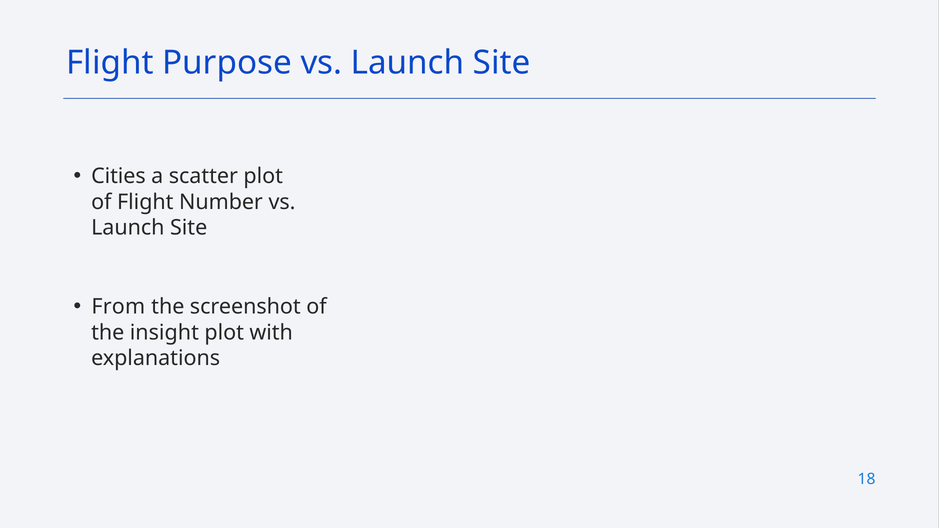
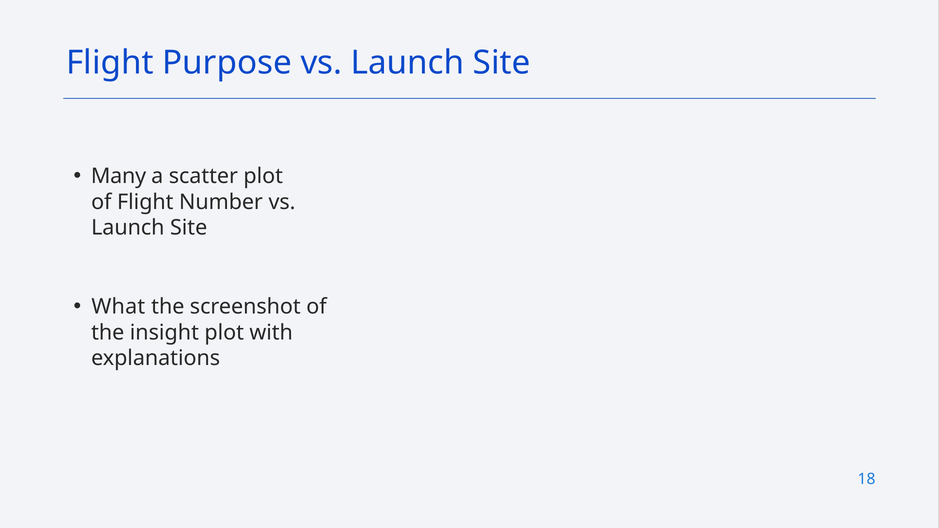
Cities: Cities -> Many
From: From -> What
